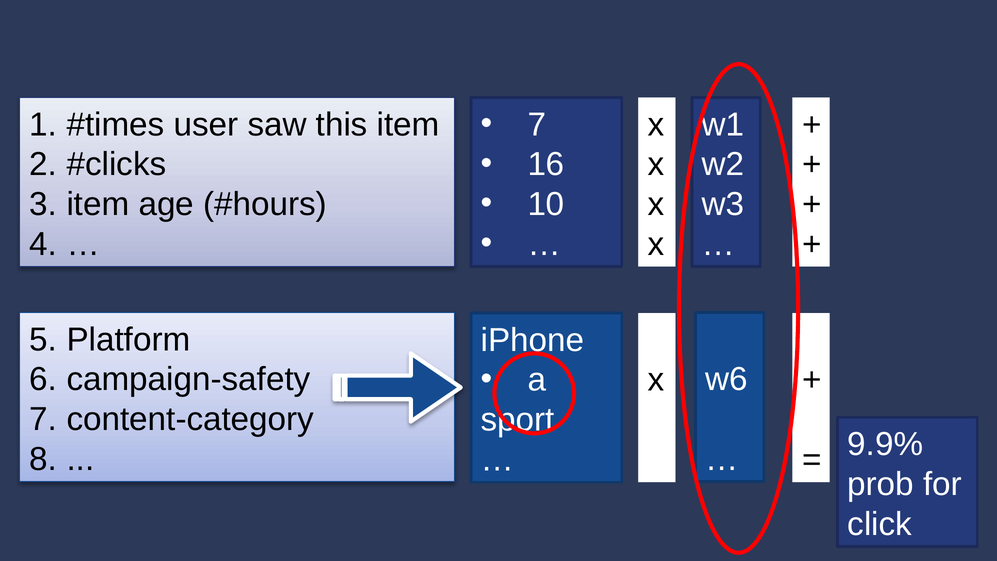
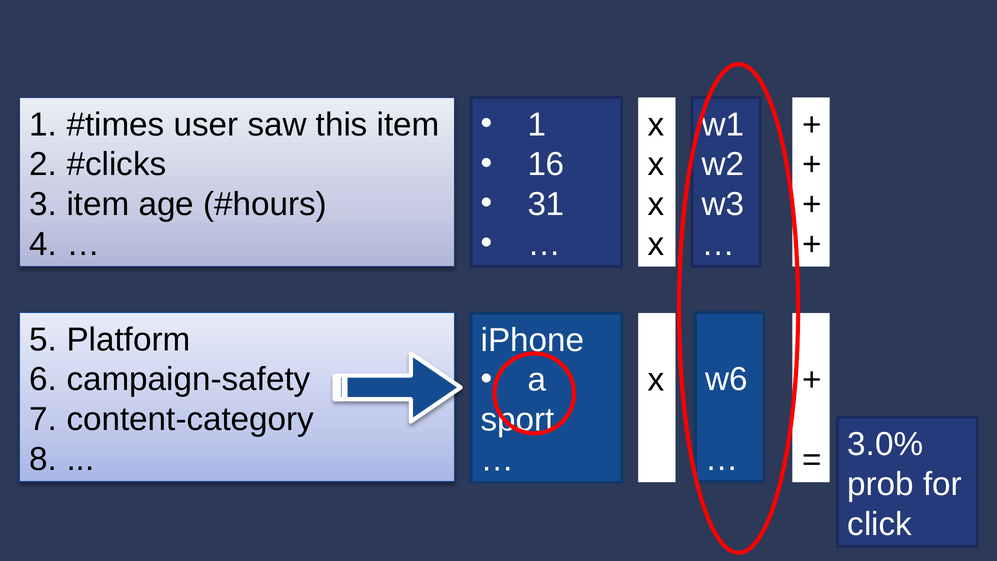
7 at (537, 125): 7 -> 1
10: 10 -> 31
9.9%: 9.9% -> 3.0%
